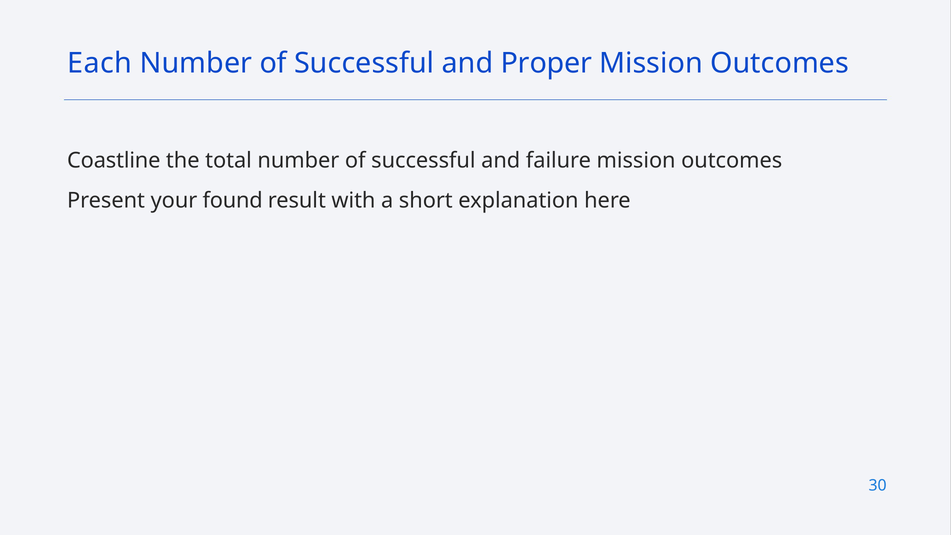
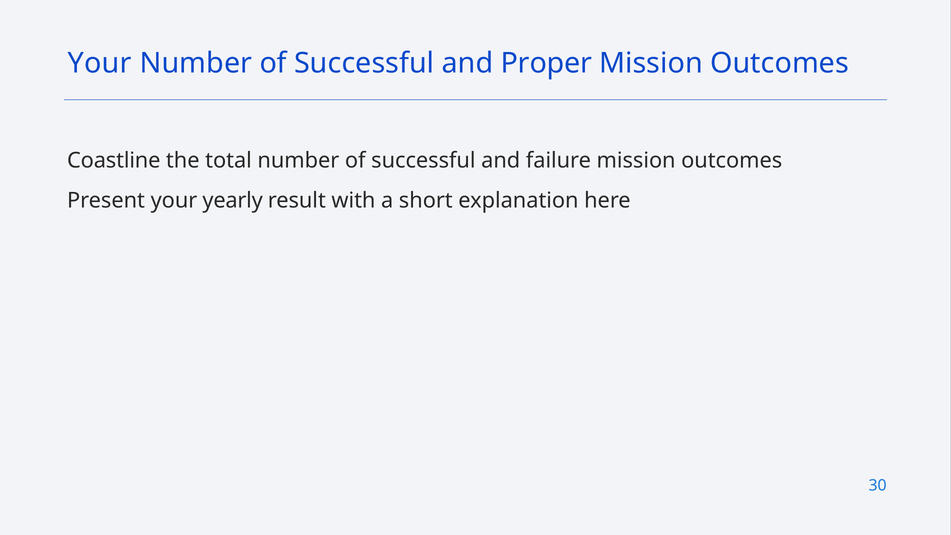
Each at (100, 63): Each -> Your
found: found -> yearly
